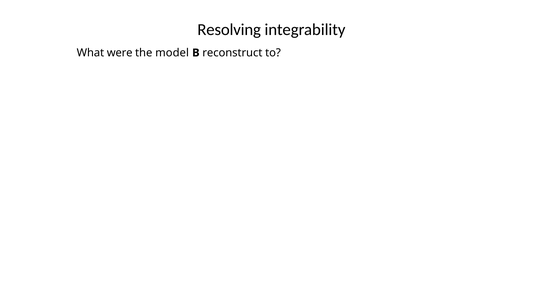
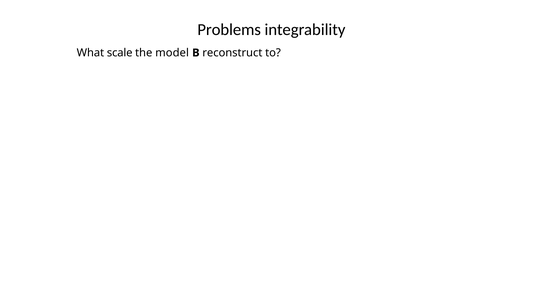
Resolving: Resolving -> Problems
were: were -> scale
